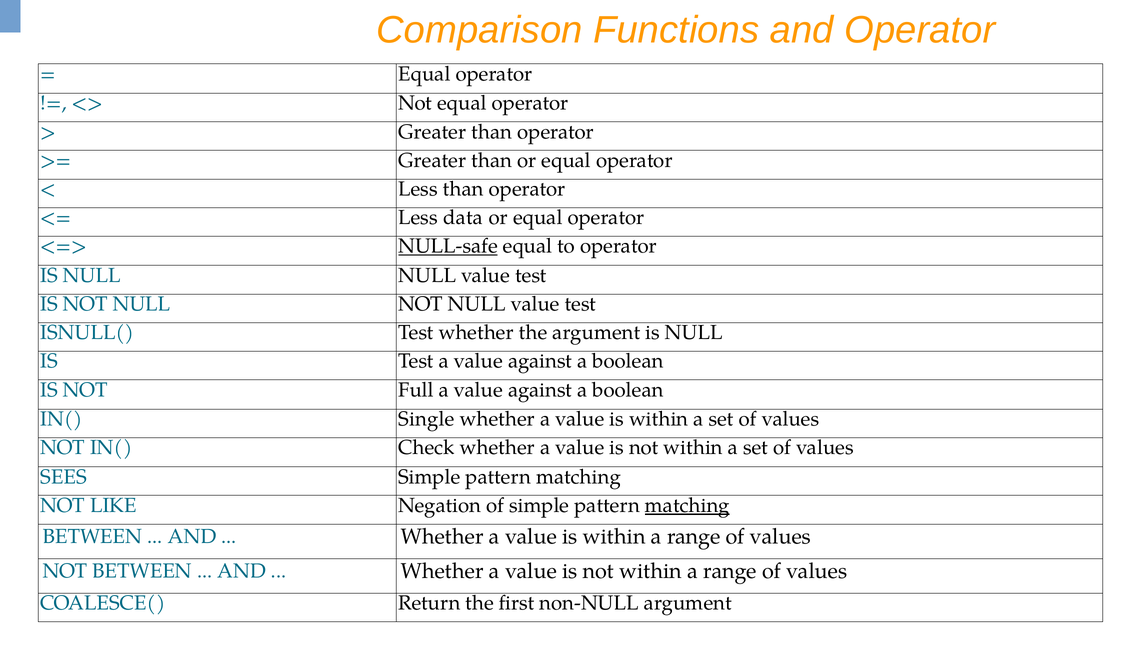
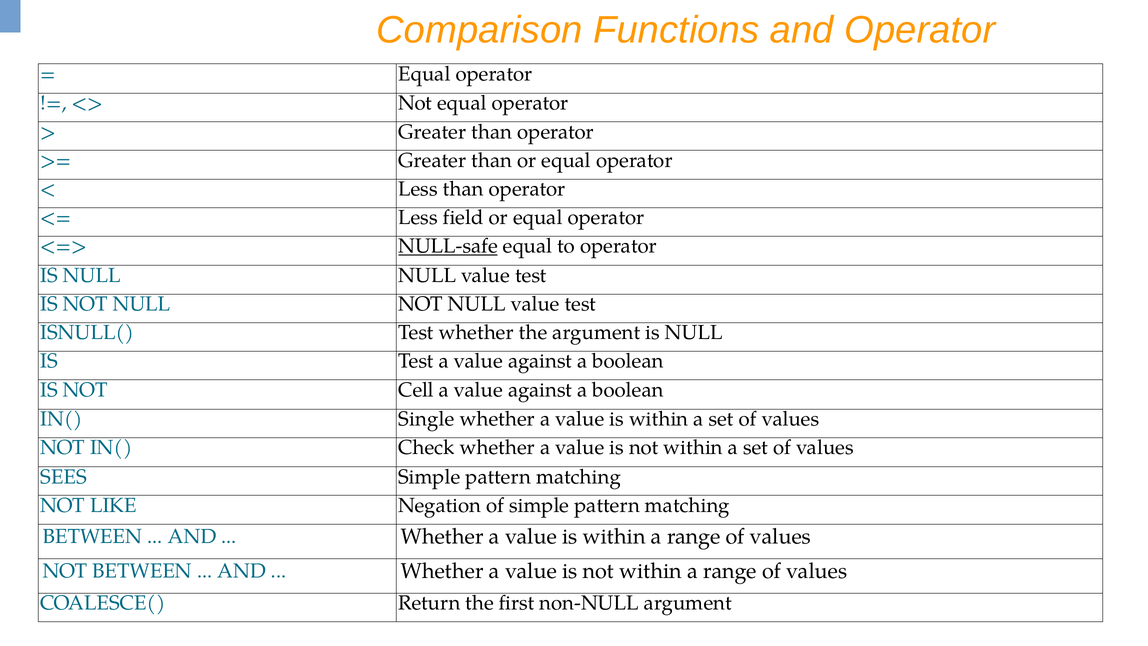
data: data -> field
Full: Full -> Cell
matching at (687, 505) underline: present -> none
